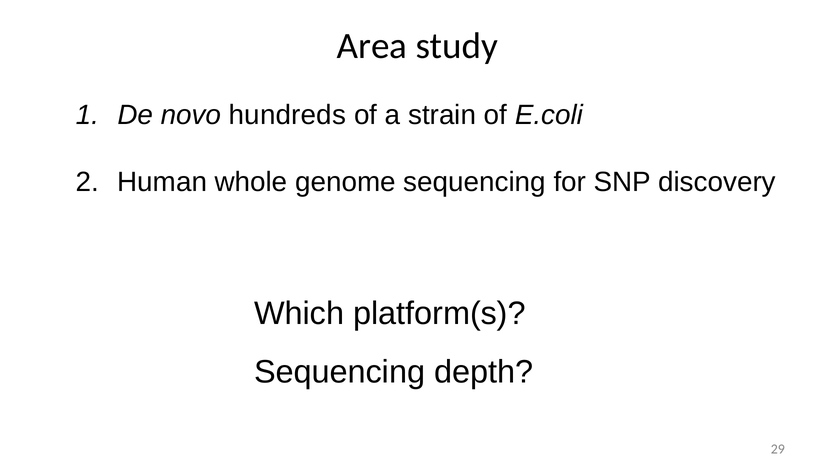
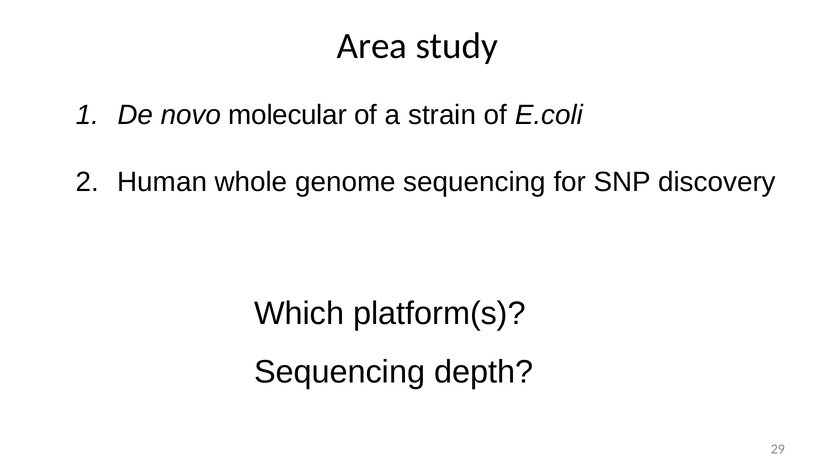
hundreds: hundreds -> molecular
